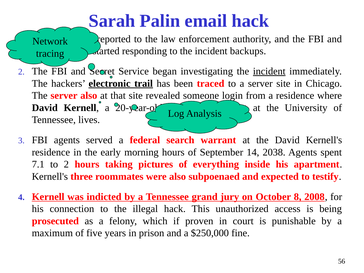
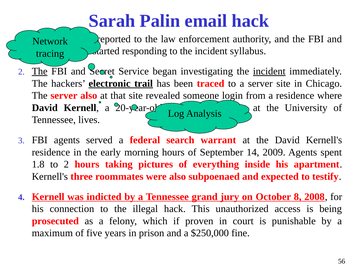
backups: backups -> syllabus
The at (40, 71) underline: none -> present
2038: 2038 -> 2009
7.1: 7.1 -> 1.8
